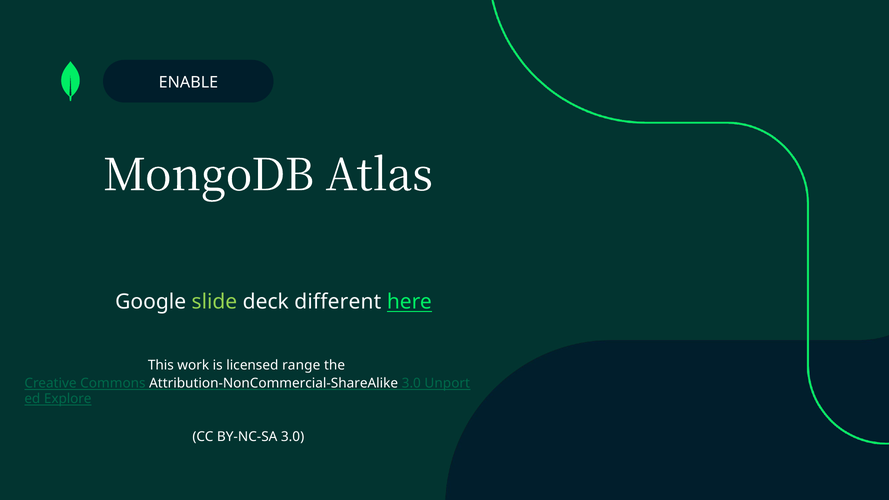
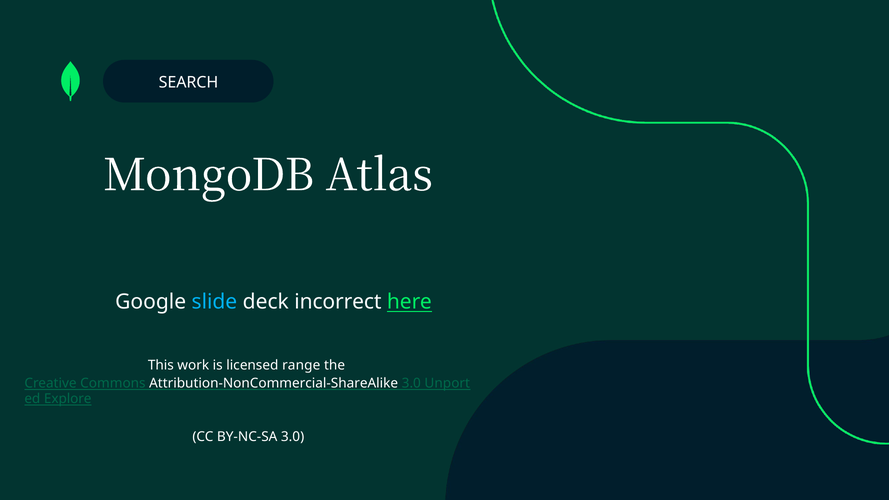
ENABLE: ENABLE -> SEARCH
slide colour: light green -> light blue
different: different -> incorrect
